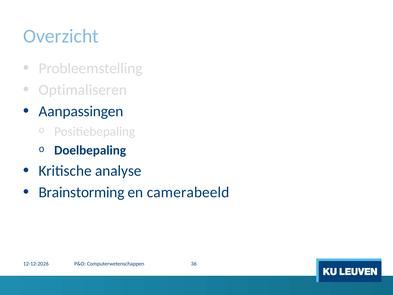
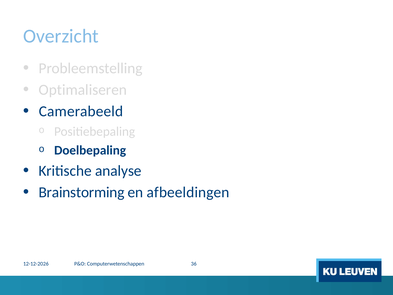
Aanpassingen: Aanpassingen -> Camerabeeld
camerabeeld: camerabeeld -> afbeeldingen
